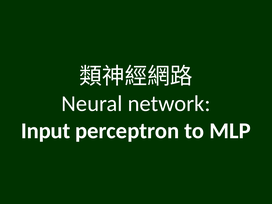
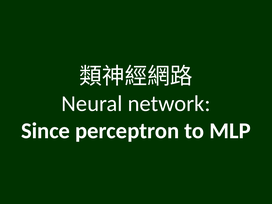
Input: Input -> Since
